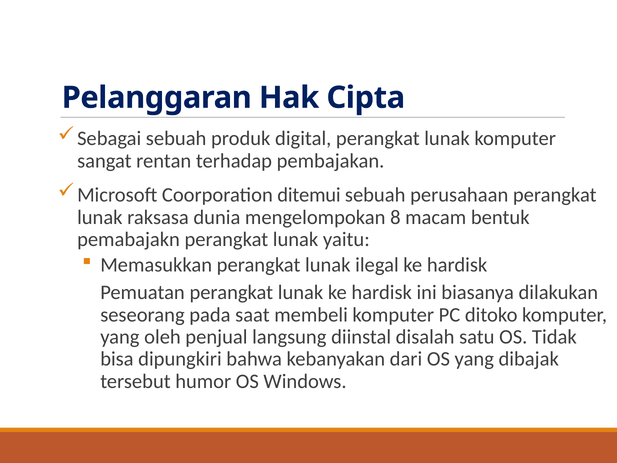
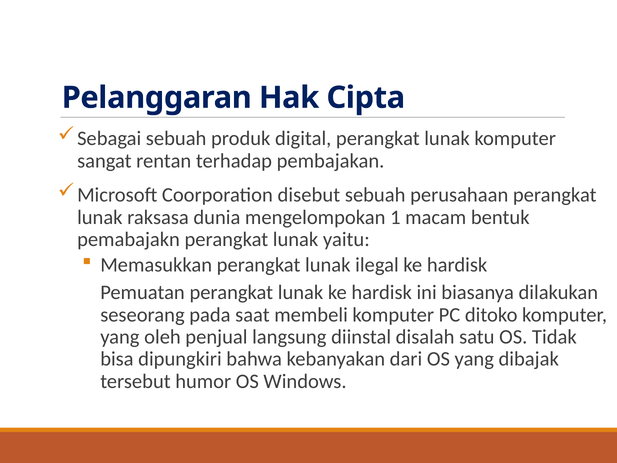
ditemui: ditemui -> disebut
8: 8 -> 1
